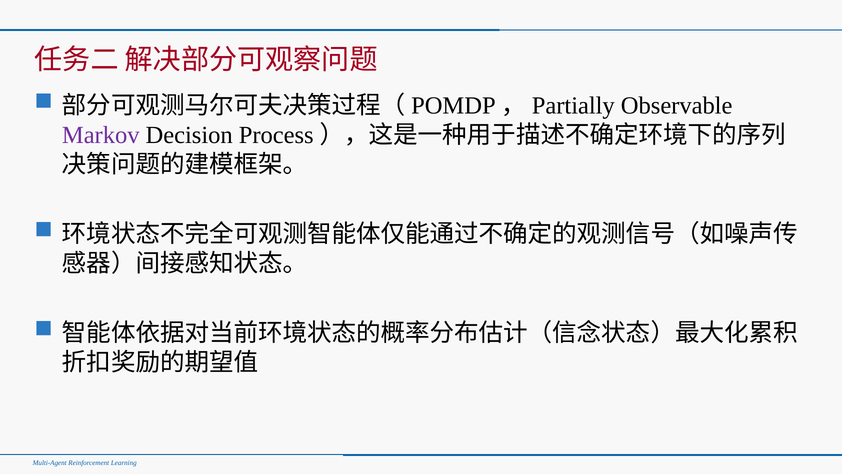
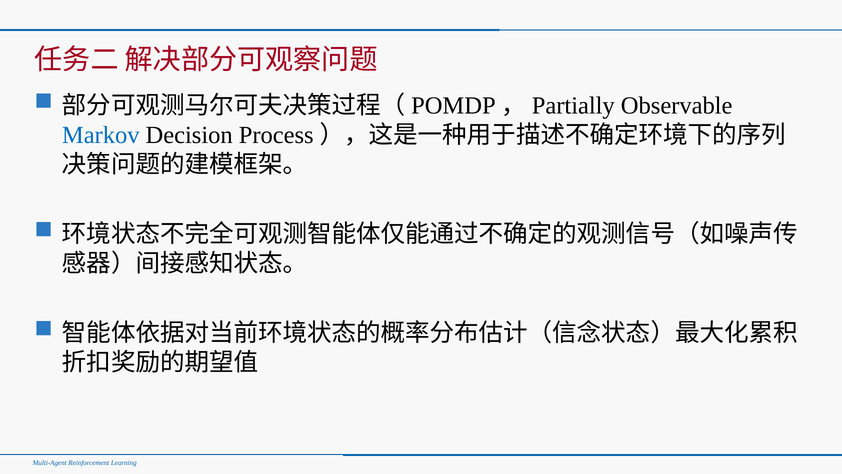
Markov colour: purple -> blue
